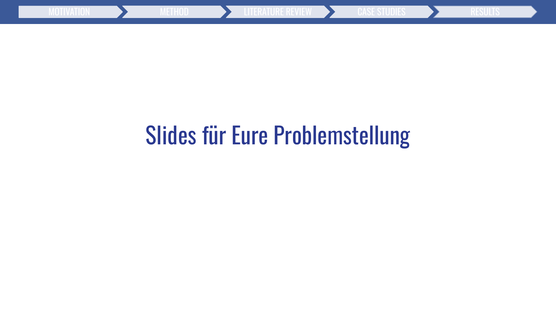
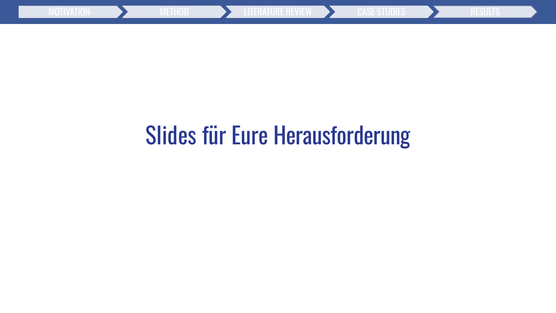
Problemstellung: Problemstellung -> Herausforderung
